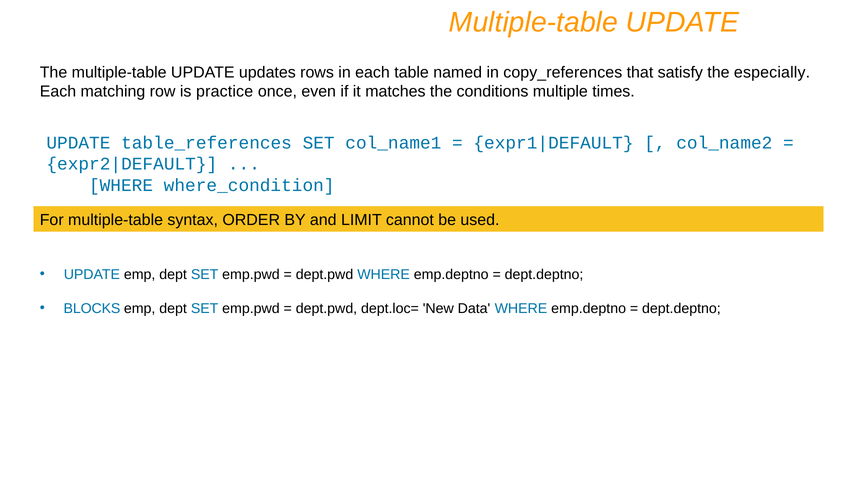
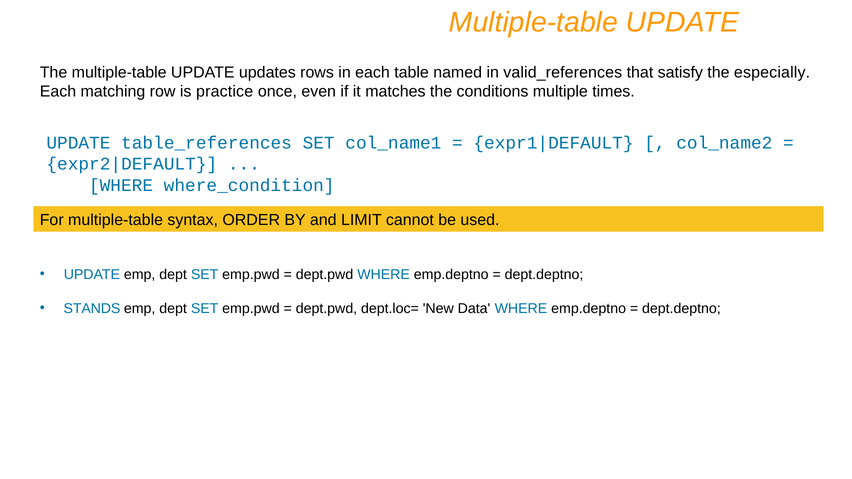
copy_references: copy_references -> valid_references
BLOCKS: BLOCKS -> STANDS
